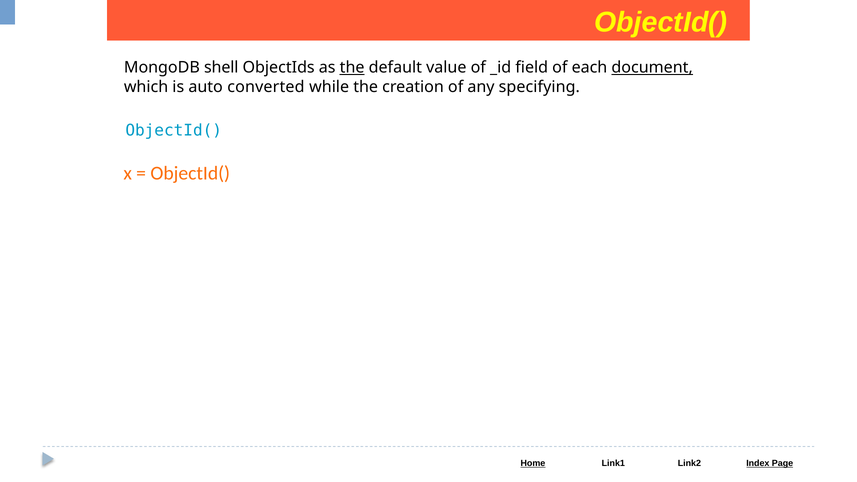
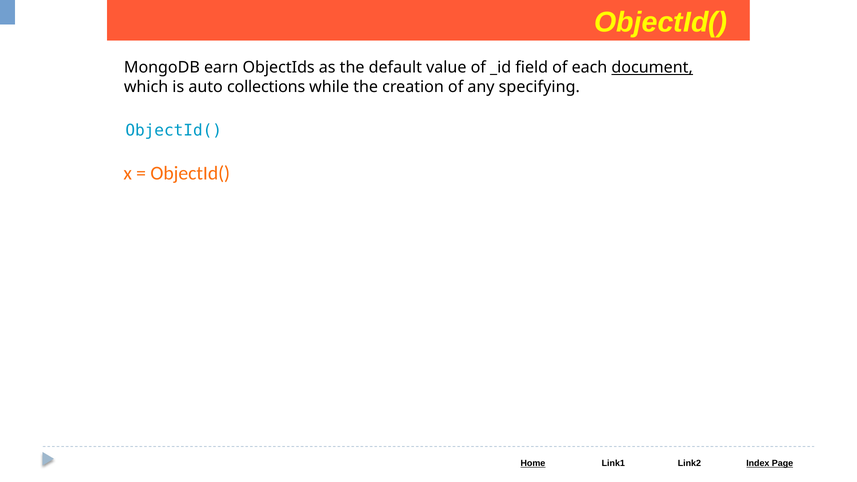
shell: shell -> earn
the at (352, 67) underline: present -> none
converted: converted -> collections
